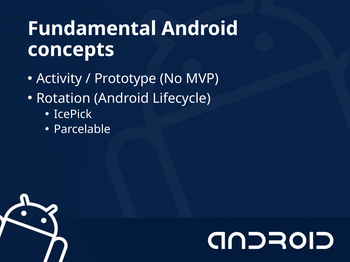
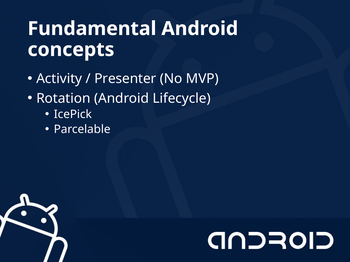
Prototype: Prototype -> Presenter
